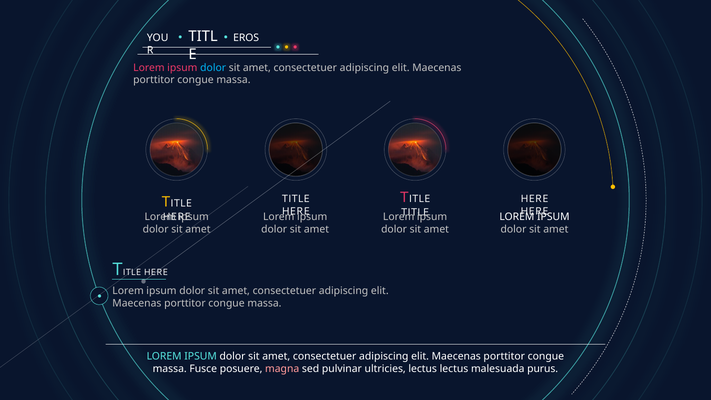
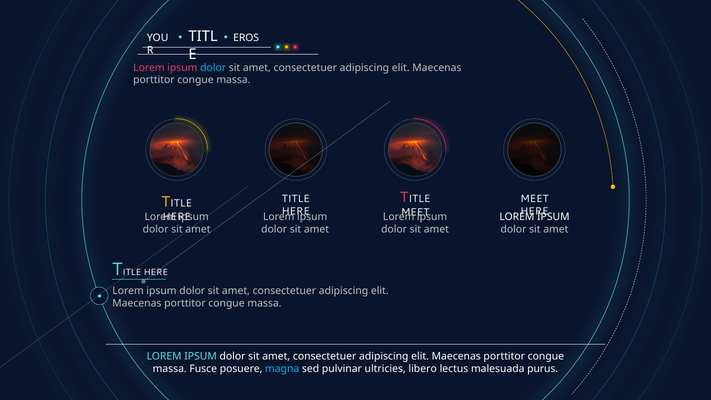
HERE at (534, 199): HERE -> MEET
TITLE at (415, 212): TITLE -> MEET
magna colour: pink -> light blue
ultricies lectus: lectus -> libero
